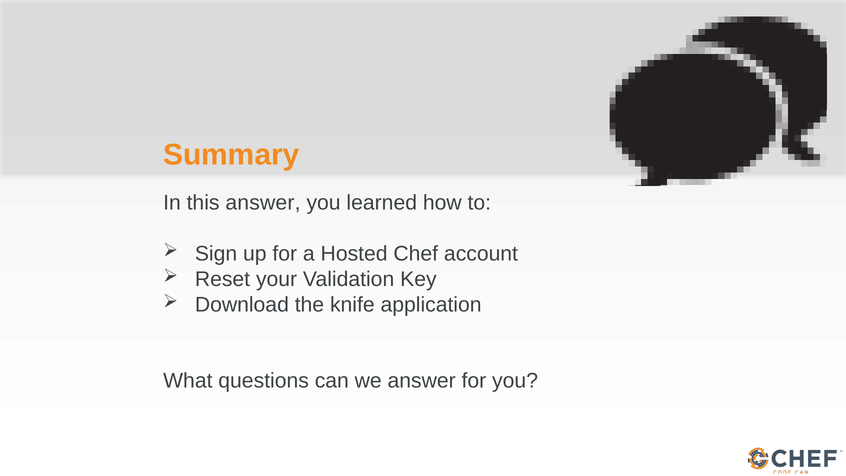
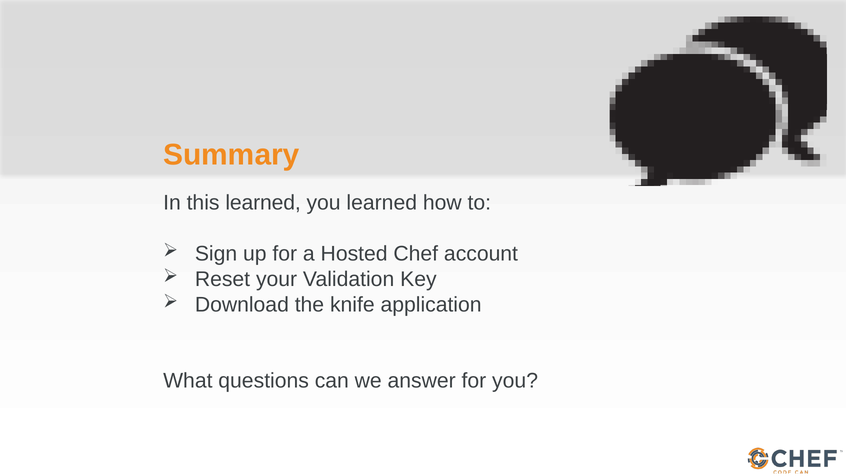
this answer: answer -> learned
